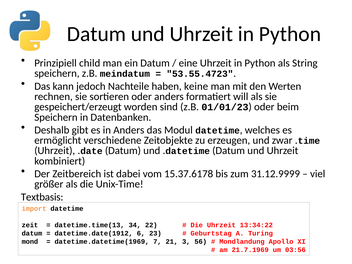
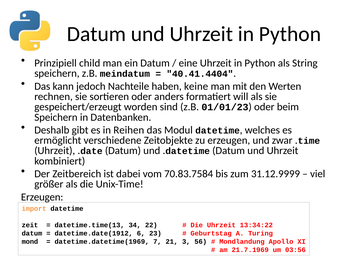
53.55.4723: 53.55.4723 -> 40.41.4404
in Anders: Anders -> Reihen
15.37.6178: 15.37.6178 -> 70.83.7584
Textbasis at (42, 197): Textbasis -> Erzeugen
